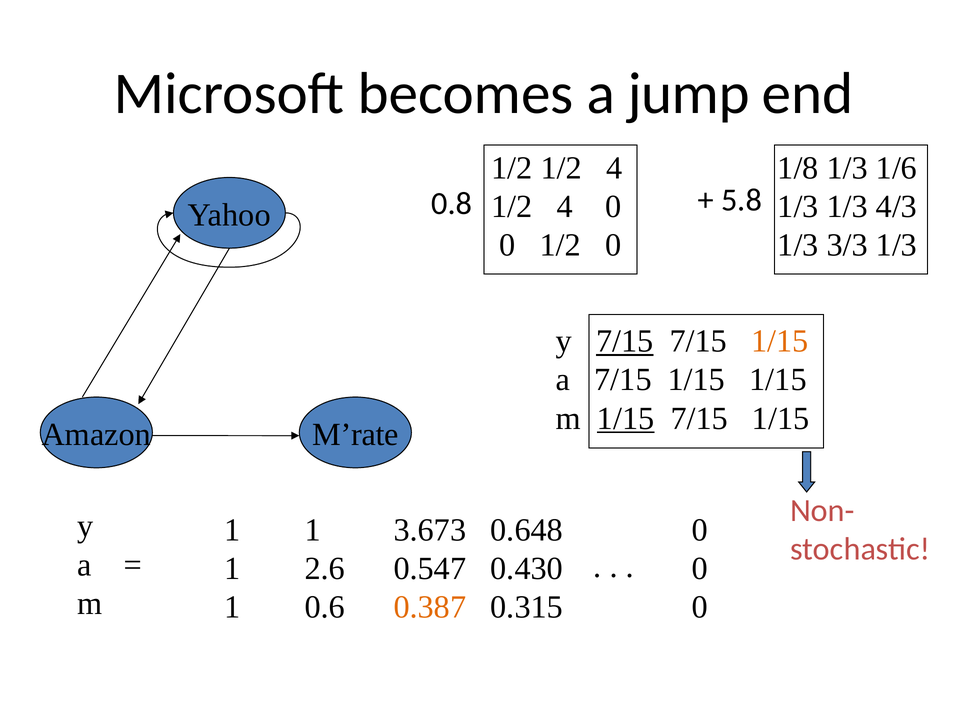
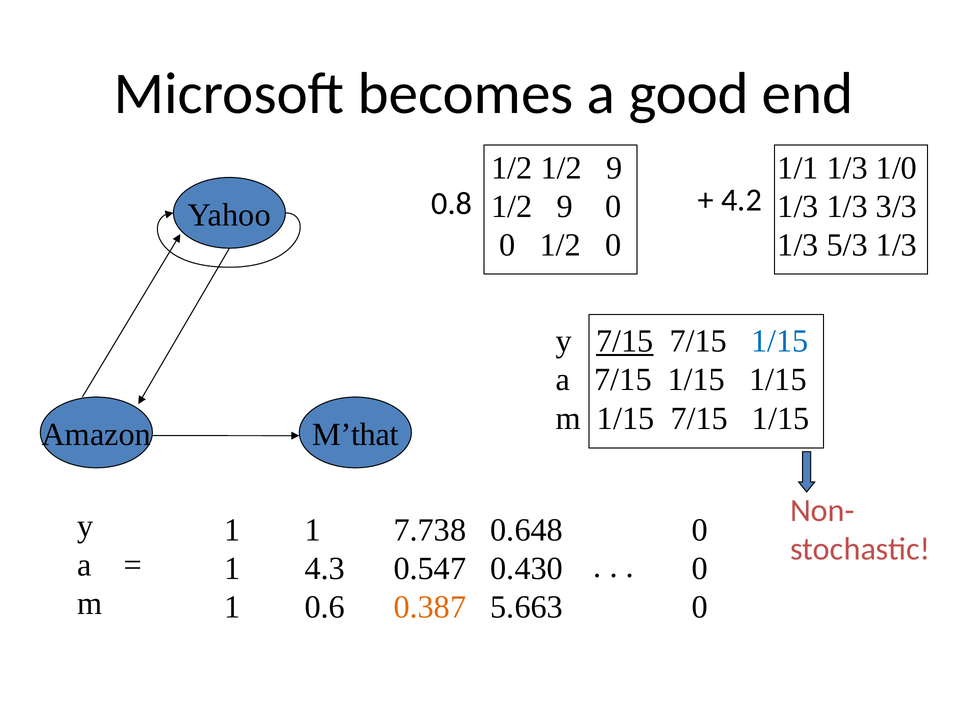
jump: jump -> good
1/2 1/2 4: 4 -> 9
1/8: 1/8 -> 1/1
1/6: 1/6 -> 1/0
5.8: 5.8 -> 4.2
4 at (565, 207): 4 -> 9
4/3: 4/3 -> 3/3
3/3: 3/3 -> 5/3
1/15 at (780, 341) colour: orange -> blue
1/15 at (626, 418) underline: present -> none
M’rate: M’rate -> M’that
3.673: 3.673 -> 7.738
2.6: 2.6 -> 4.3
0.315: 0.315 -> 5.663
